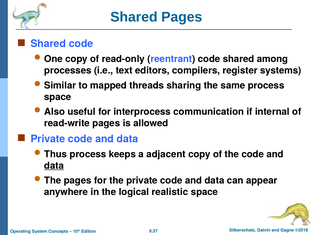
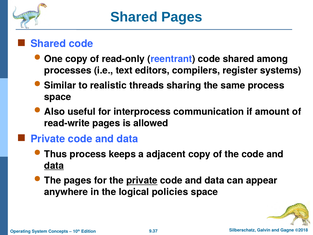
mapped: mapped -> realistic
internal: internal -> amount
private at (142, 180) underline: none -> present
realistic: realistic -> policies
